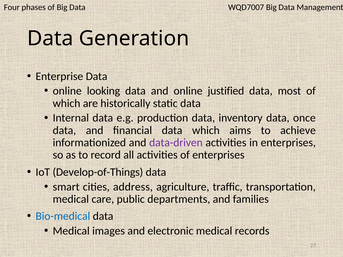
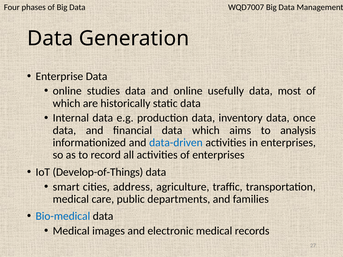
looking: looking -> studies
justified: justified -> usefully
achieve: achieve -> analysis
data-driven colour: purple -> blue
